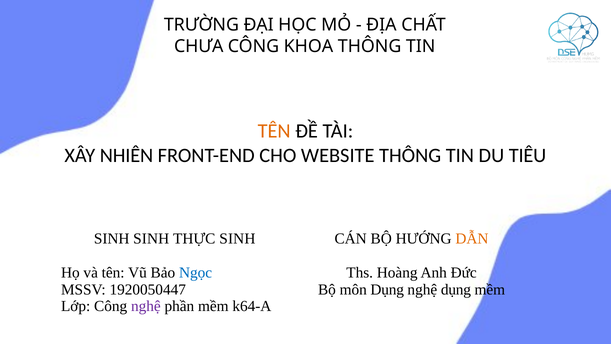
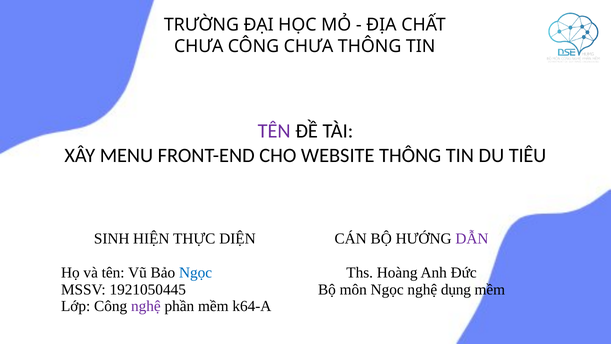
CÔNG KHOA: KHOA -> CHƯA
TÊN at (274, 131) colour: orange -> purple
NHIÊN: NHIÊN -> MENU
SINH SINH: SINH -> HIỆN
THỰC SINH: SINH -> DIỆN
DẪN colour: orange -> purple
1920050447: 1920050447 -> 1921050445
môn Dụng: Dụng -> Ngọc
